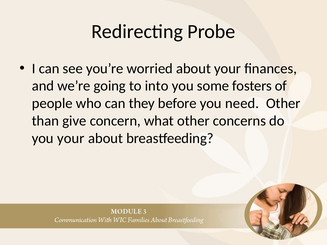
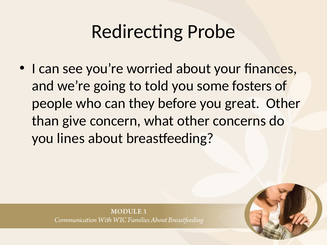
into: into -> told
need: need -> great
you your: your -> lines
